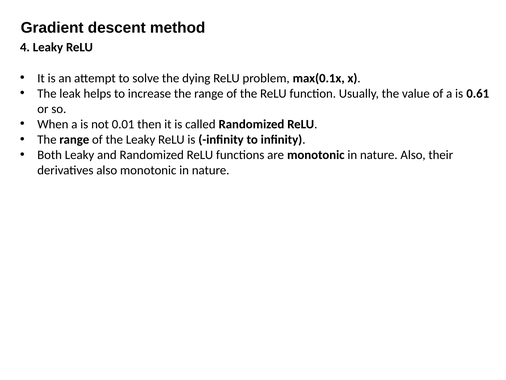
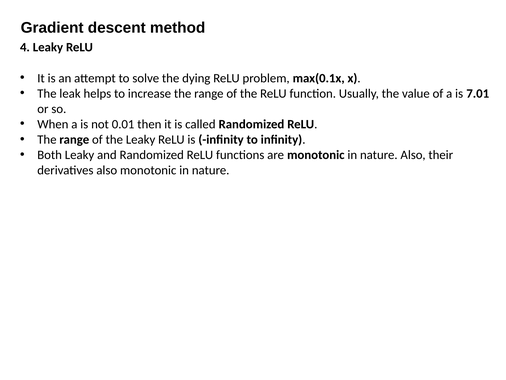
0.61: 0.61 -> 7.01
